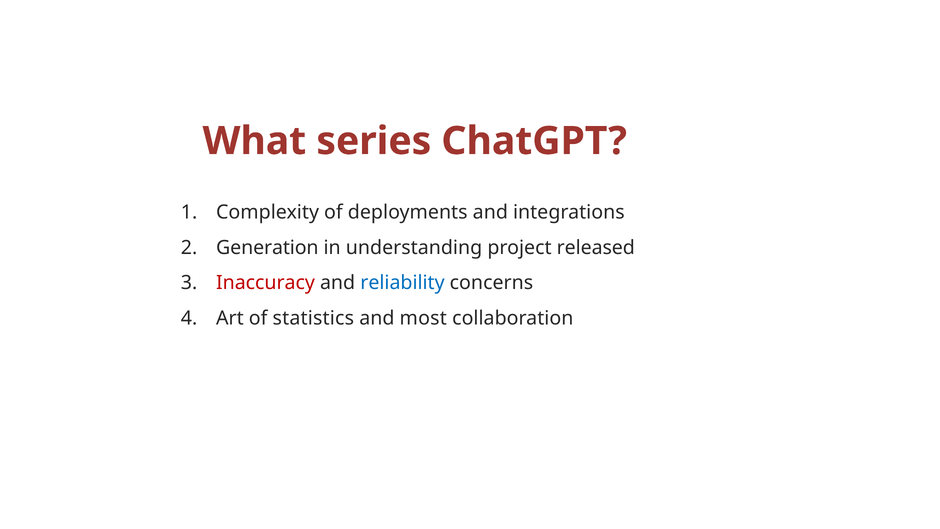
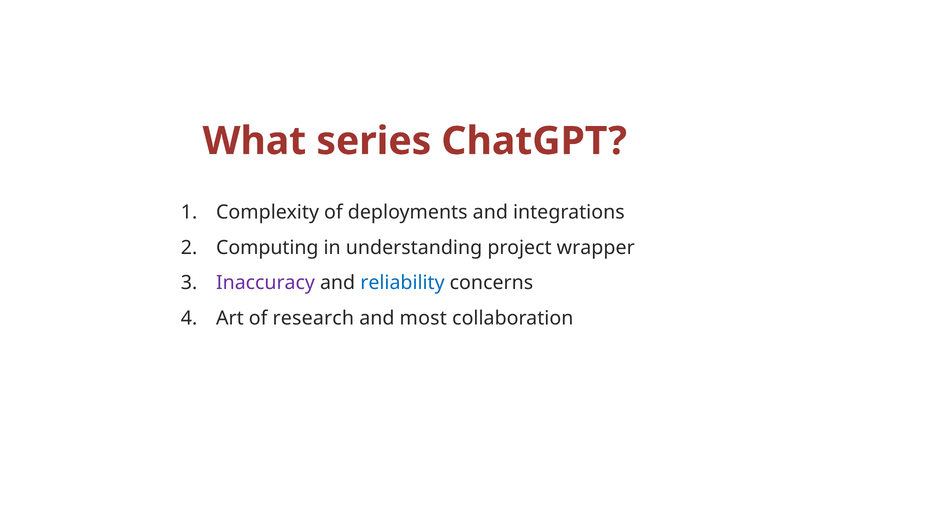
Generation: Generation -> Computing
released: released -> wrapper
Inaccuracy colour: red -> purple
statistics: statistics -> research
